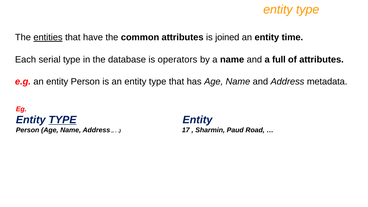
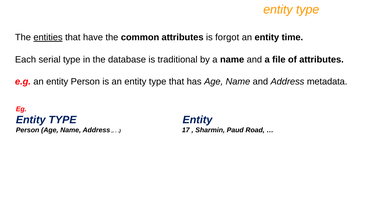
joined: joined -> forgot
operators: operators -> traditional
full: full -> file
TYPE at (63, 120) underline: present -> none
